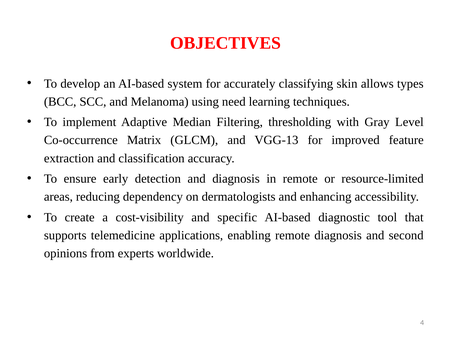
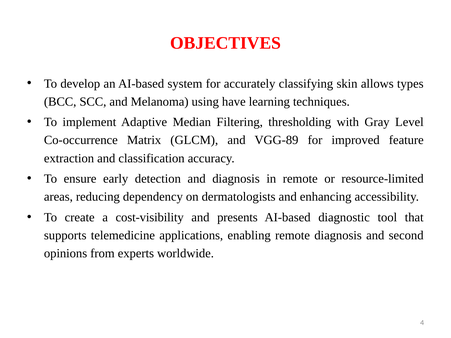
need: need -> have
VGG-13: VGG-13 -> VGG-89
specific: specific -> presents
